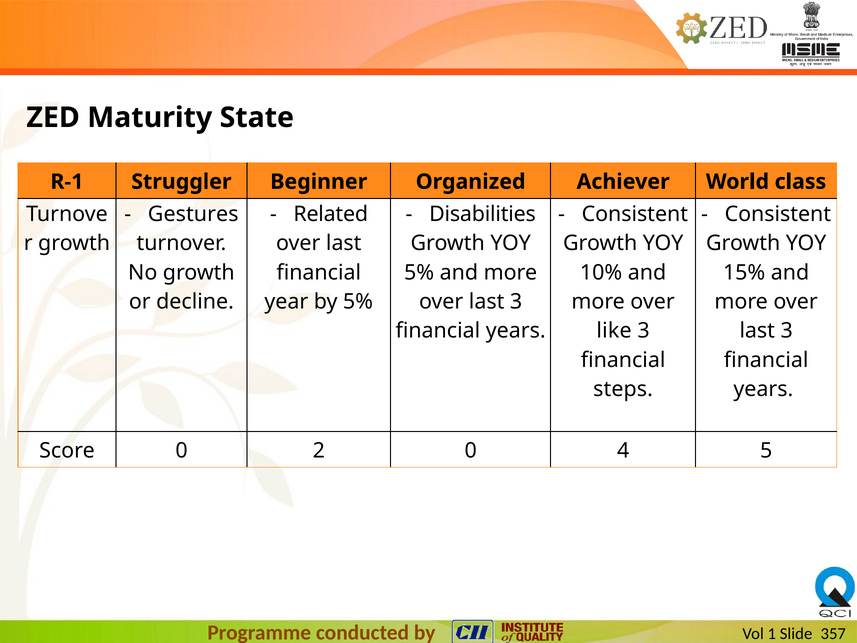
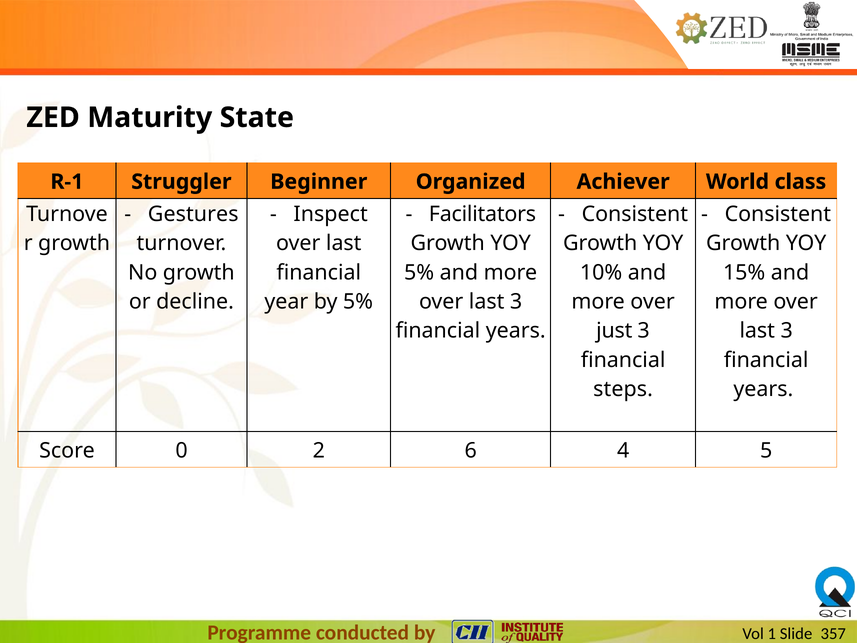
Related: Related -> Inspect
Disabilities: Disabilities -> Facilitators
like: like -> just
2 0: 0 -> 6
